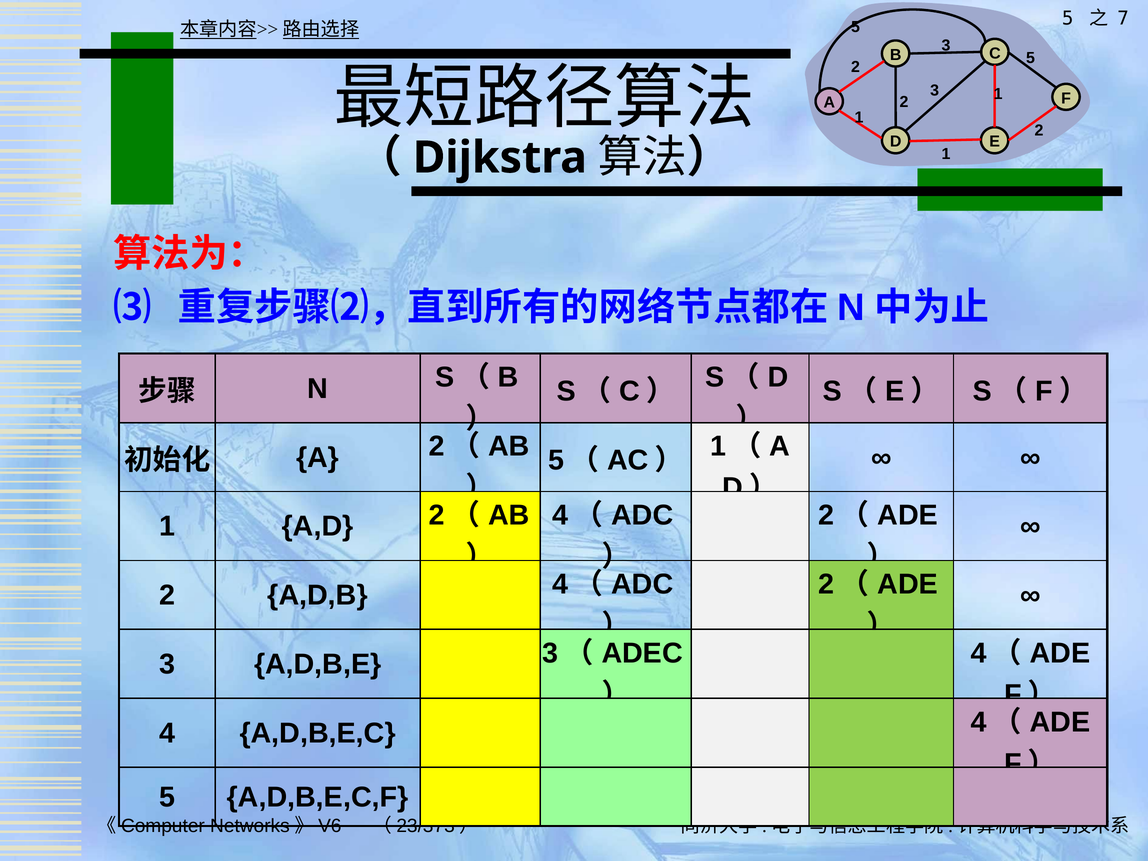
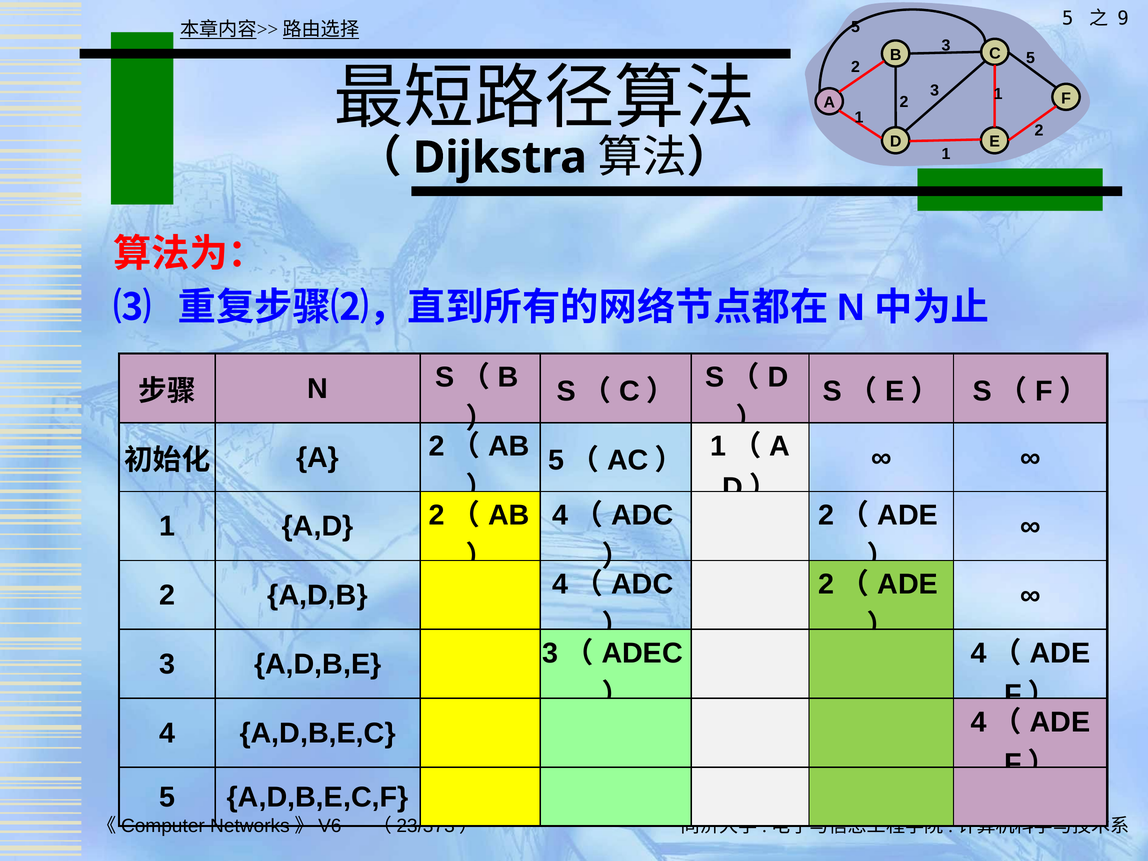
7: 7 -> 9
